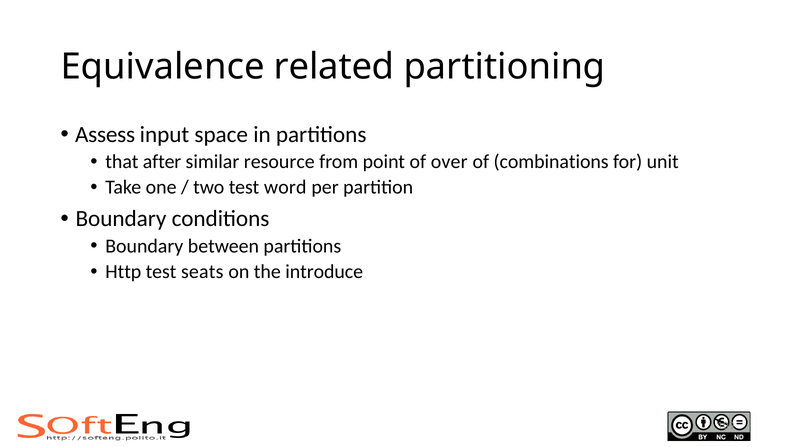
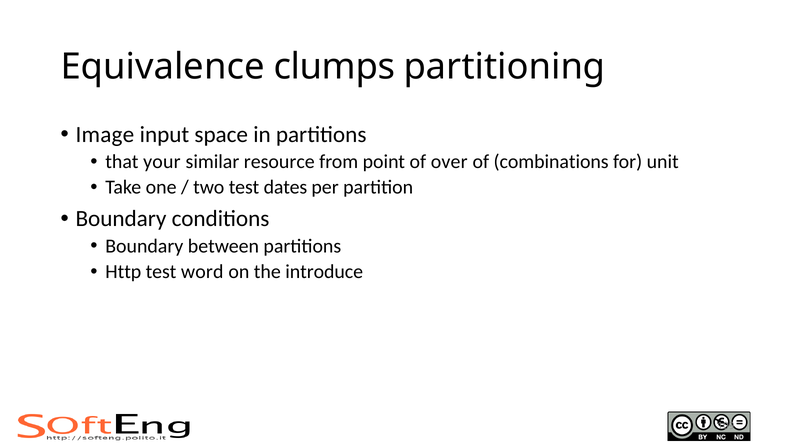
related: related -> clumps
Assess: Assess -> Image
after: after -> your
word: word -> dates
seats: seats -> word
